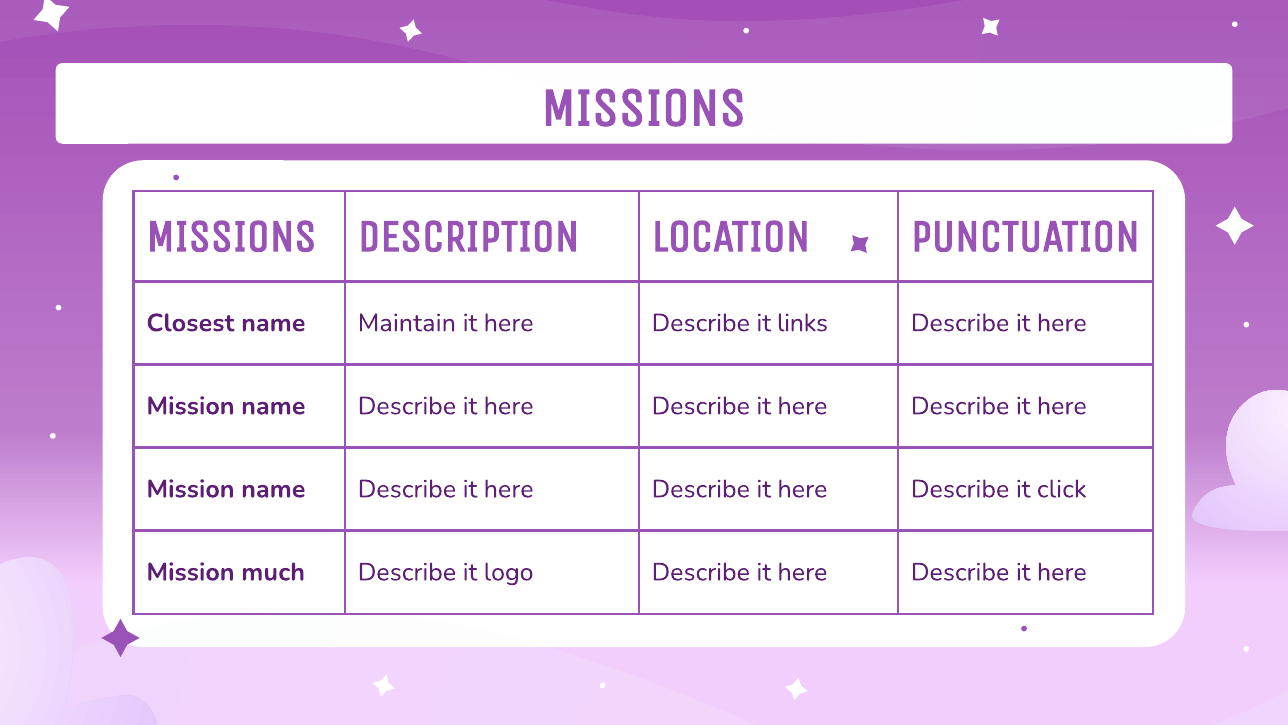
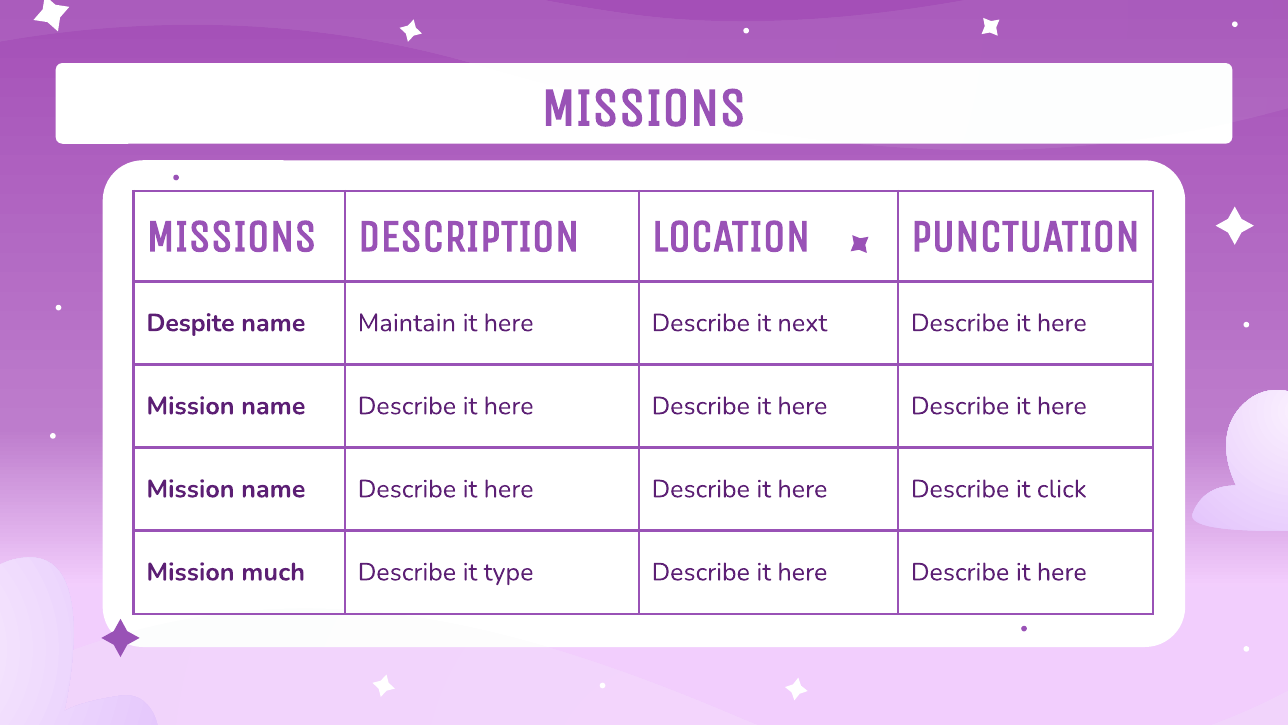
Closest: Closest -> Despite
links: links -> next
logo: logo -> type
